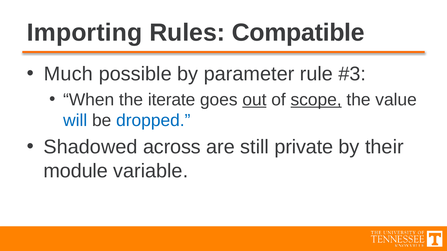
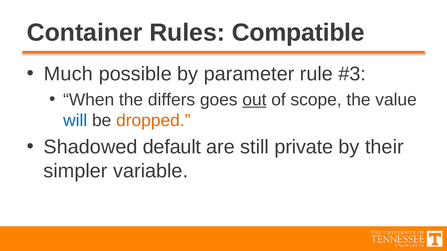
Importing: Importing -> Container
iterate: iterate -> differs
scope underline: present -> none
dropped colour: blue -> orange
across: across -> default
module: module -> simpler
